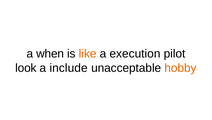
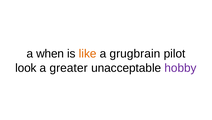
execution: execution -> grugbrain
include: include -> greater
hobby colour: orange -> purple
